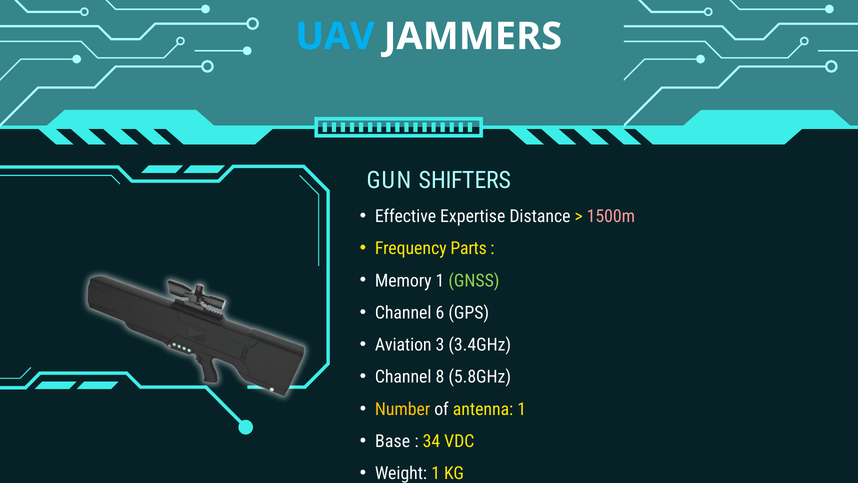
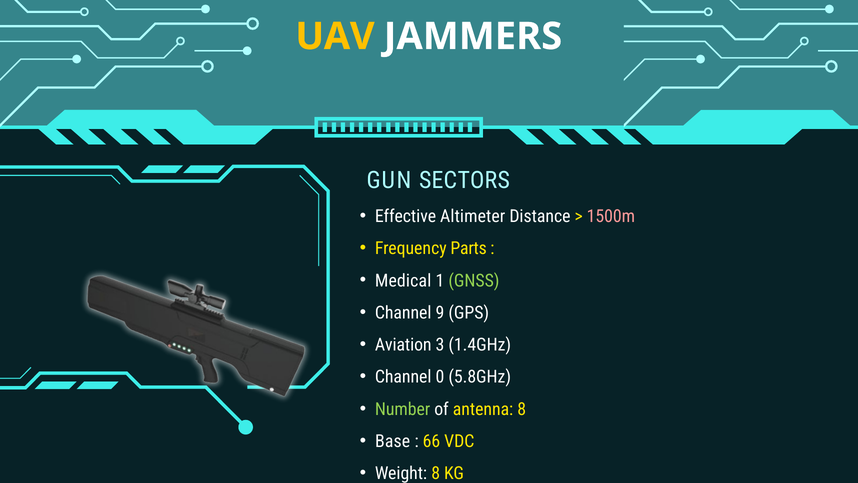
UAV colour: light blue -> yellow
SHIFTERS: SHIFTERS -> SECTORS
Expertise: Expertise -> Altimeter
Memory: Memory -> Medical
6: 6 -> 9
3.4GHz: 3.4GHz -> 1.4GHz
8: 8 -> 0
Number colour: yellow -> light green
antenna 1: 1 -> 8
34: 34 -> 66
Weight 1: 1 -> 8
